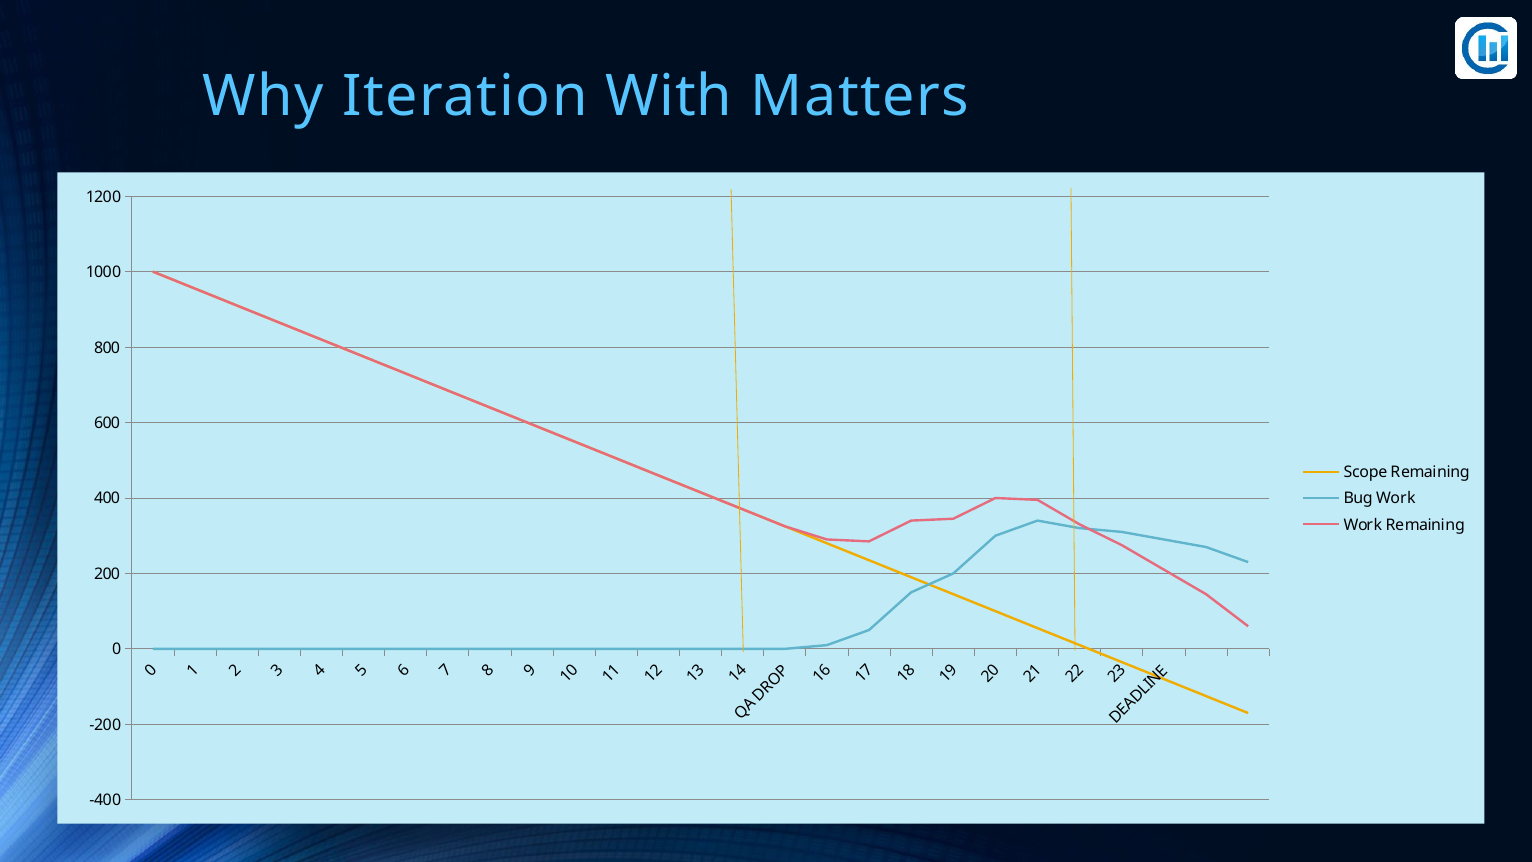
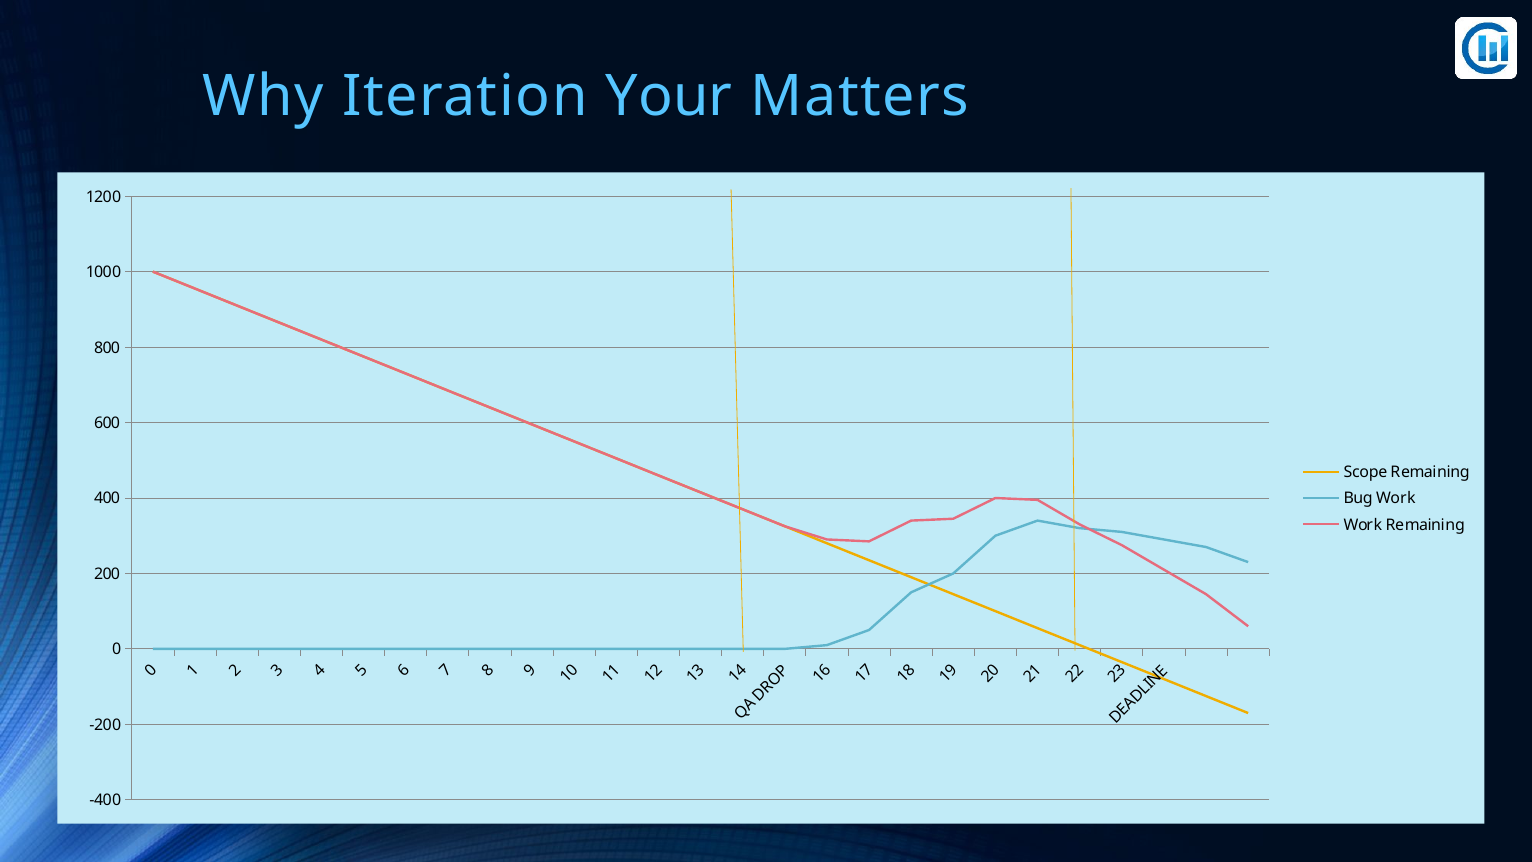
With: With -> Your
